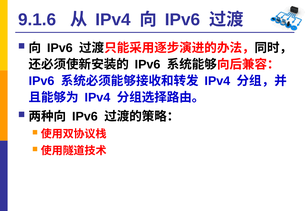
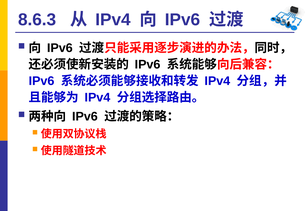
9.1.6: 9.1.6 -> 8.6.3
